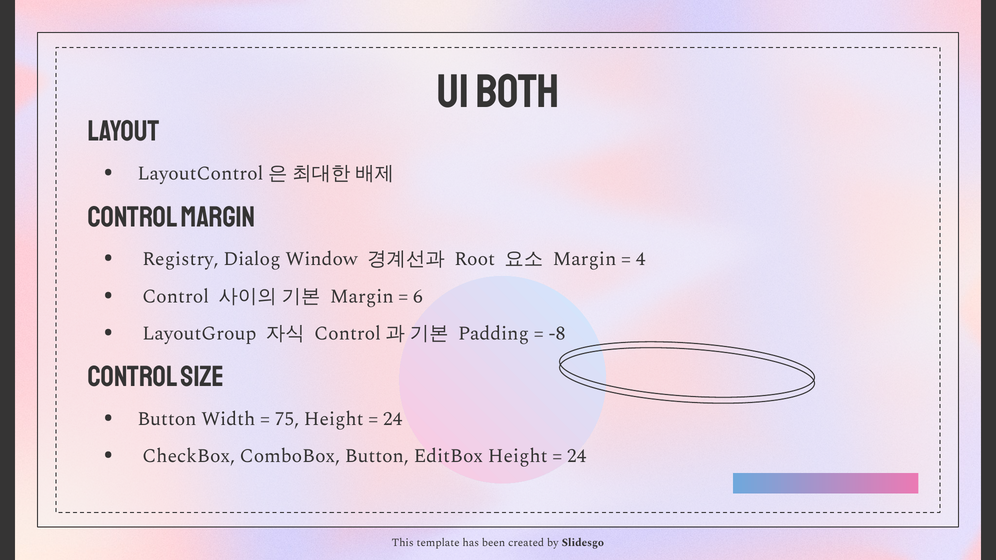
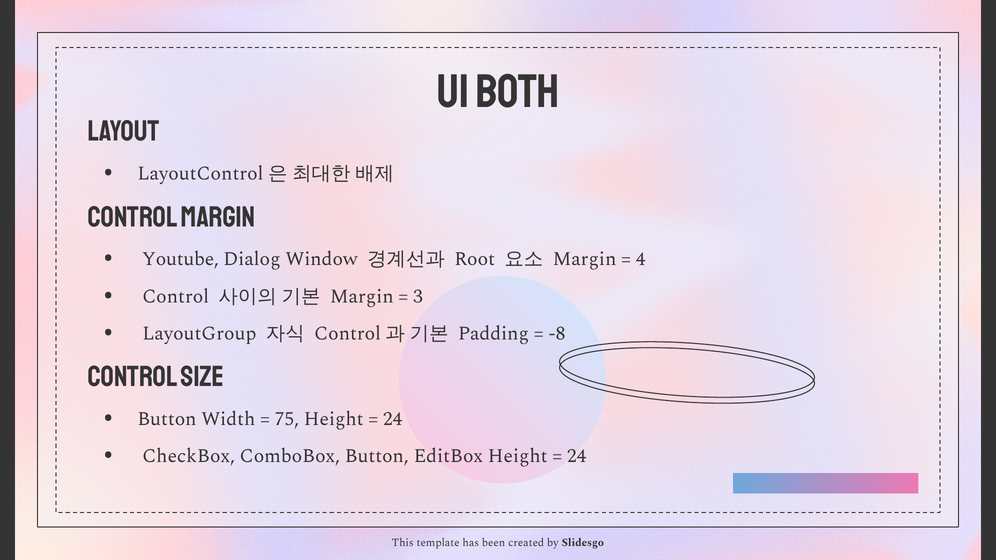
Registry: Registry -> Youtube
6: 6 -> 3
